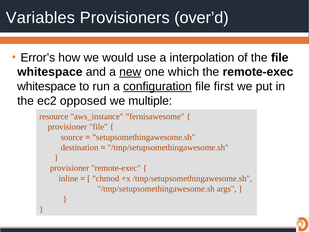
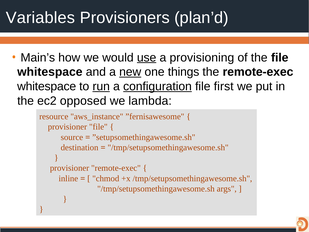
over’d: over’d -> plan’d
Error’s: Error’s -> Main’s
use underline: none -> present
interpolation: interpolation -> provisioning
which: which -> things
run underline: none -> present
multiple: multiple -> lambda
